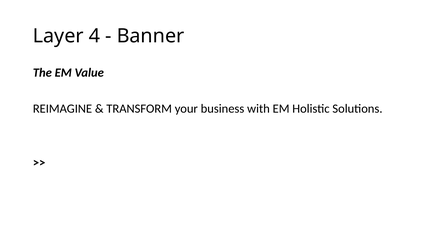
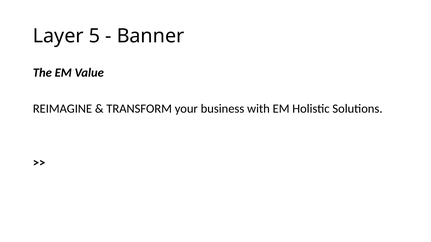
4: 4 -> 5
